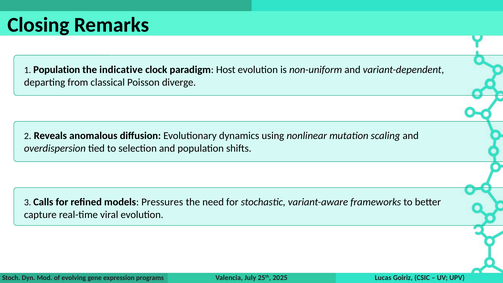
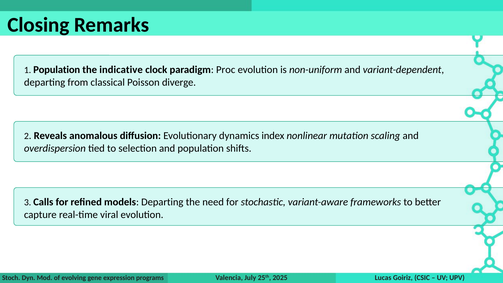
Host: Host -> Proc
using: using -> index
models Pressures: Pressures -> Departing
